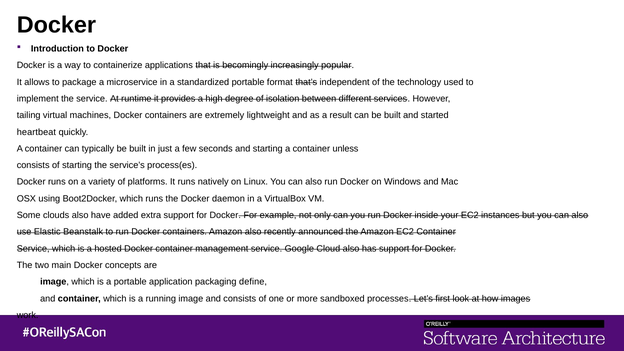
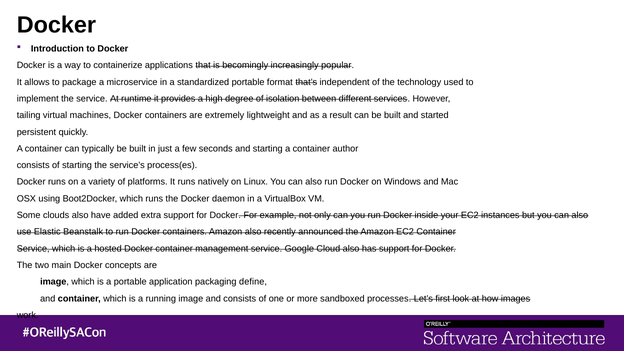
heartbeat: heartbeat -> persistent
unless: unless -> author
